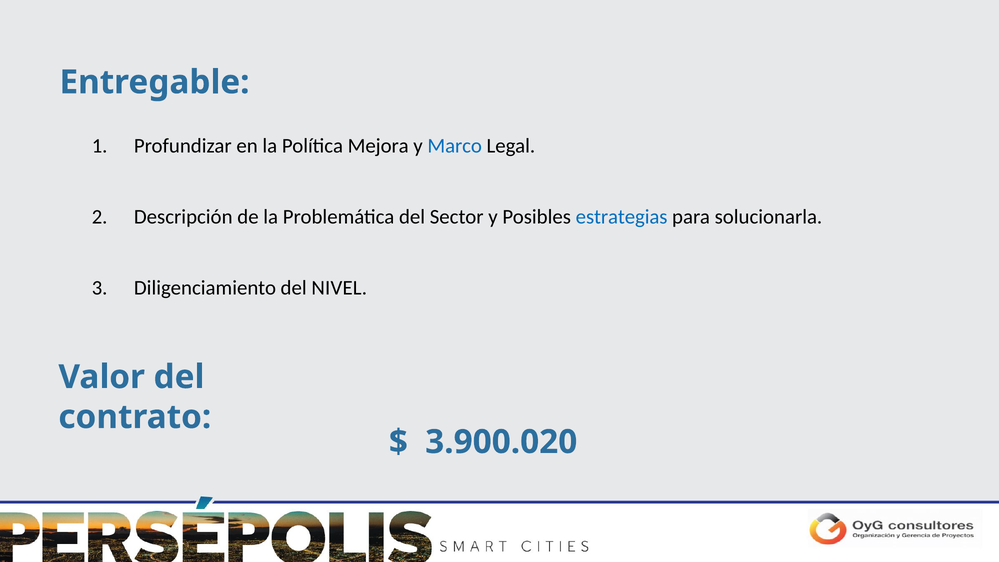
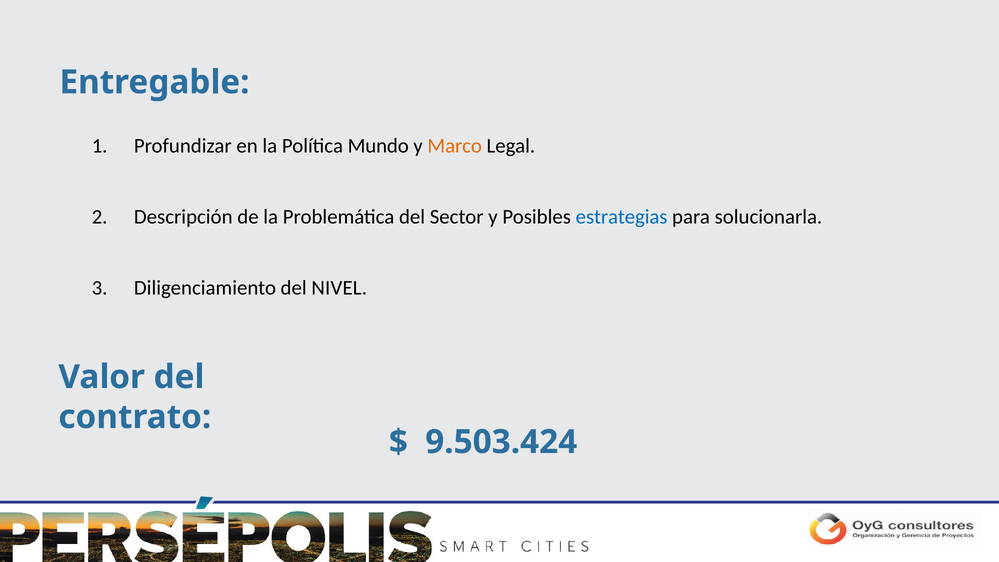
Mejora: Mejora -> Mundo
Marco colour: blue -> orange
3.900.020: 3.900.020 -> 9.503.424
